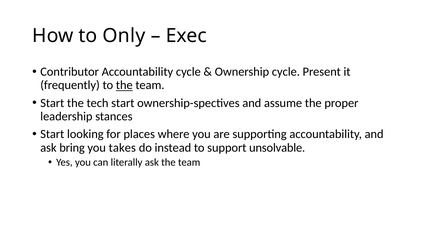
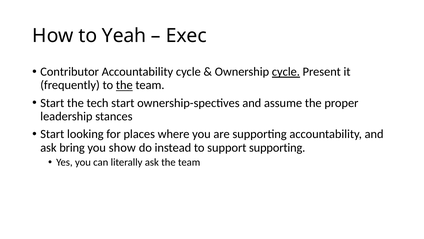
Only: Only -> Yeah
cycle at (286, 72) underline: none -> present
takes: takes -> show
support unsolvable: unsolvable -> supporting
